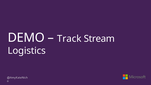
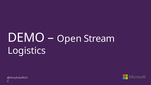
Track: Track -> Open
